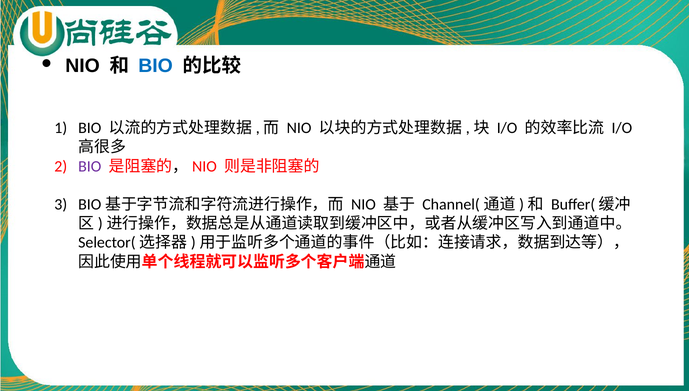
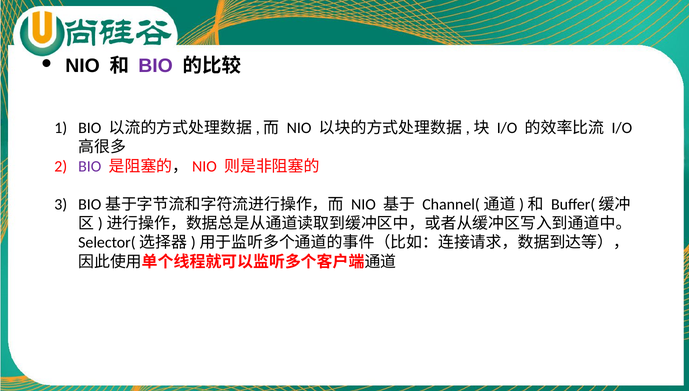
BIO at (156, 66) colour: blue -> purple
